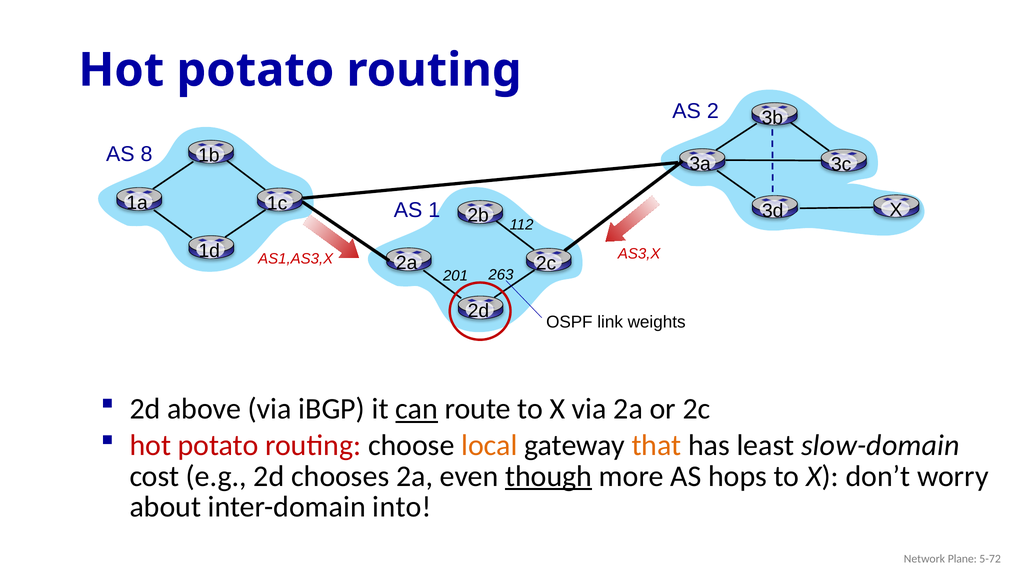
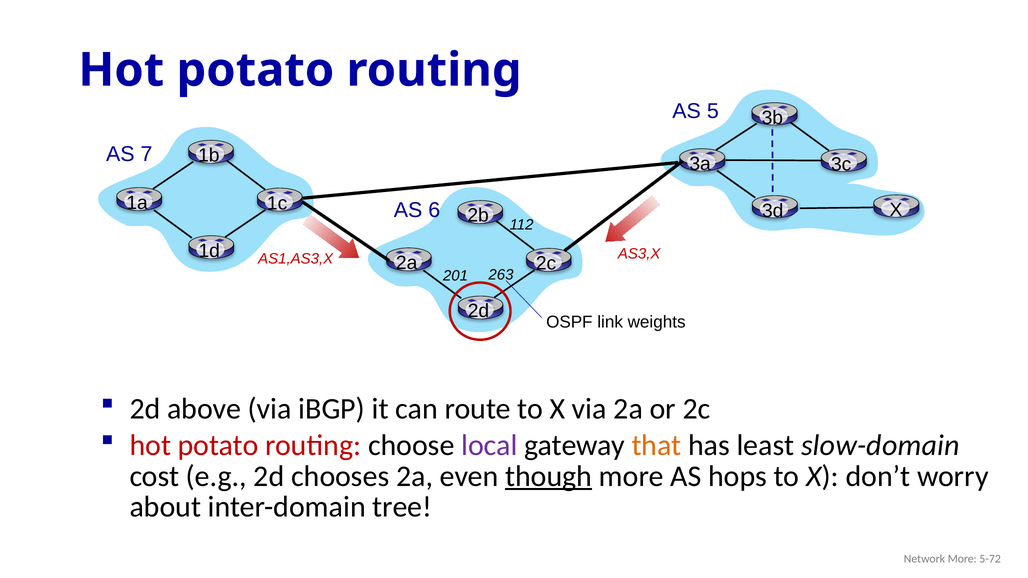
2: 2 -> 5
8: 8 -> 7
1: 1 -> 6
can underline: present -> none
local colour: orange -> purple
into: into -> tree
Network Plane: Plane -> More
